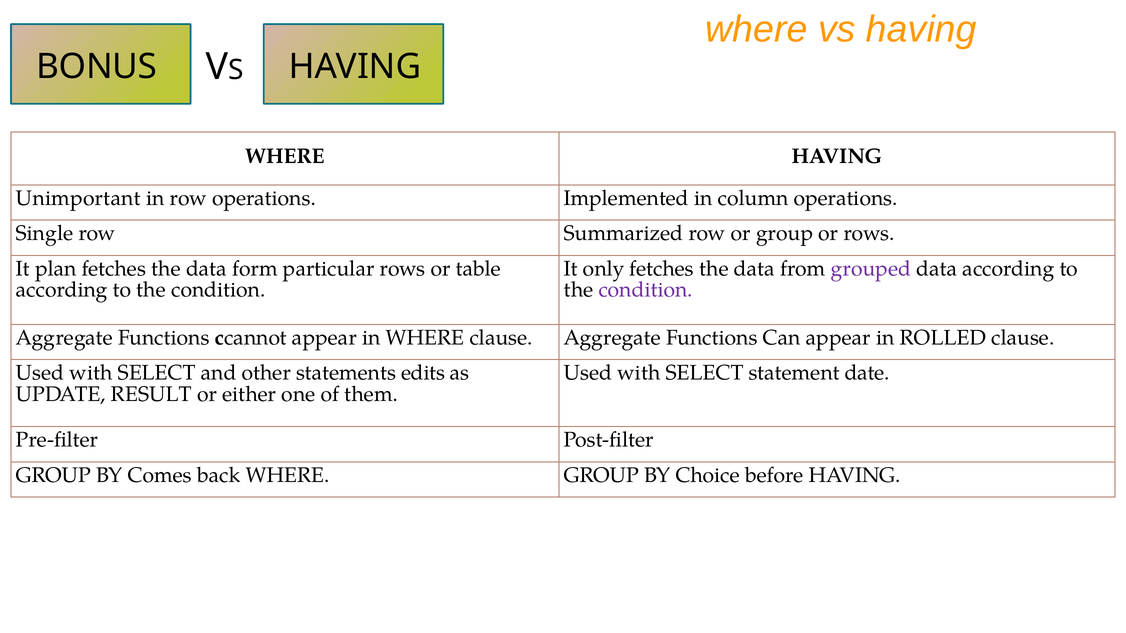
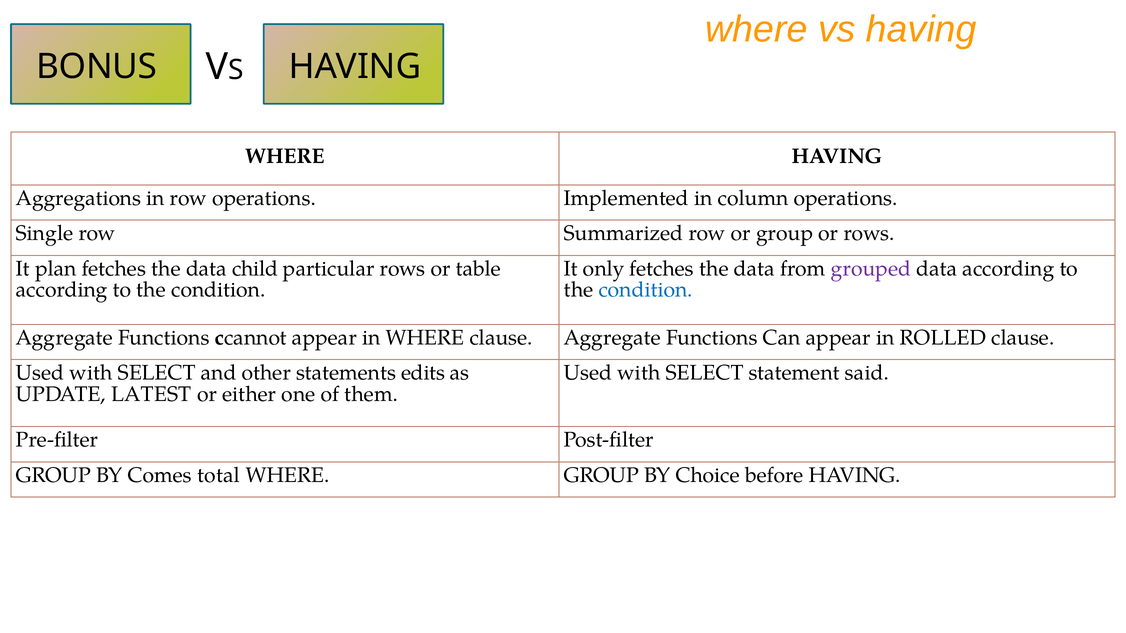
Unimportant: Unimportant -> Aggregations
form: form -> child
condition at (646, 290) colour: purple -> blue
date: date -> said
RESULT: RESULT -> LATEST
back: back -> total
